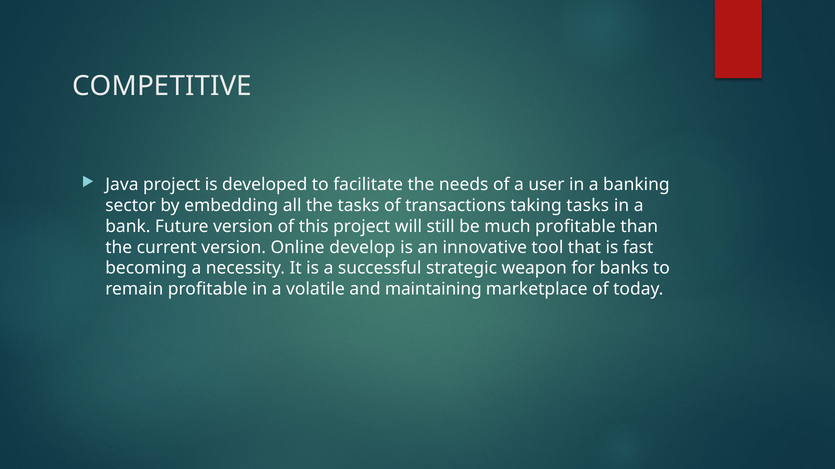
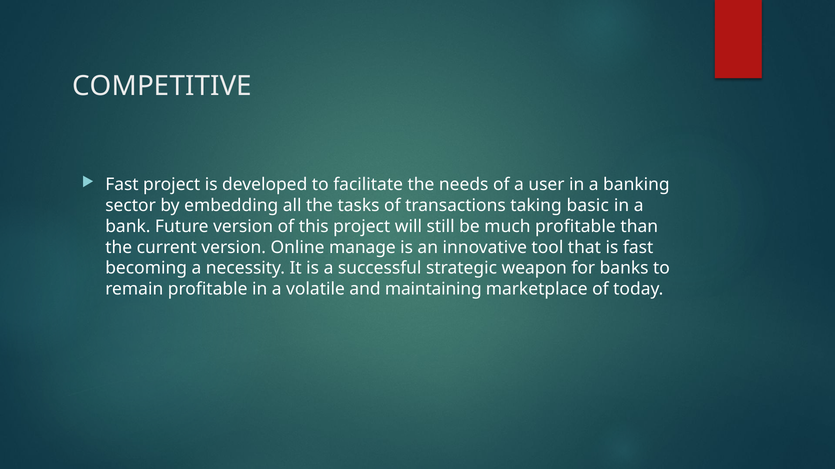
Java at (122, 185): Java -> Fast
taking tasks: tasks -> basic
develop: develop -> manage
